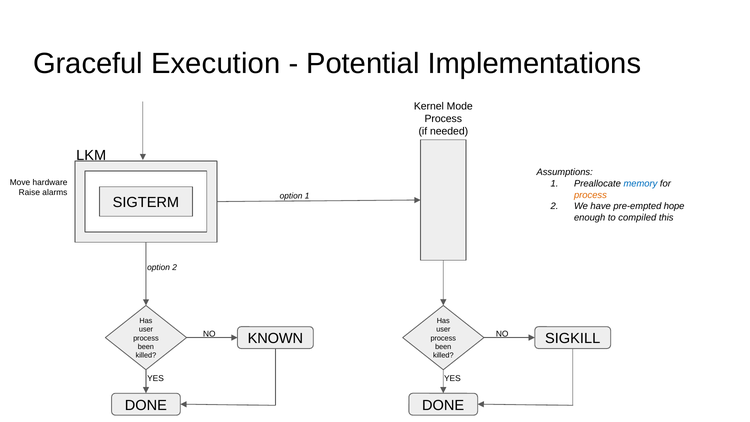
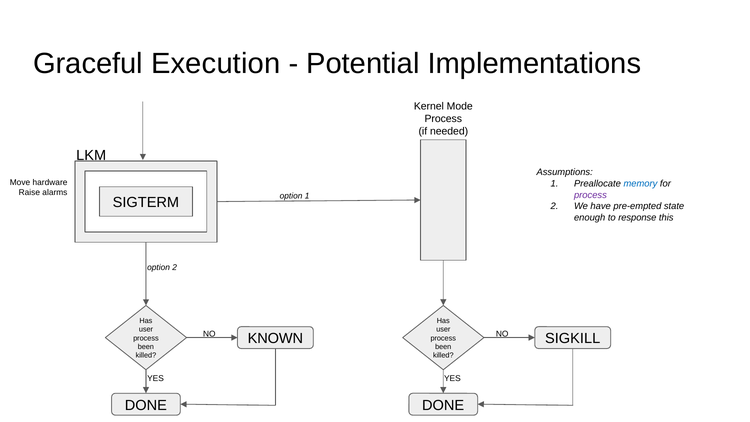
process at (590, 195) colour: orange -> purple
hope: hope -> state
compiled: compiled -> response
